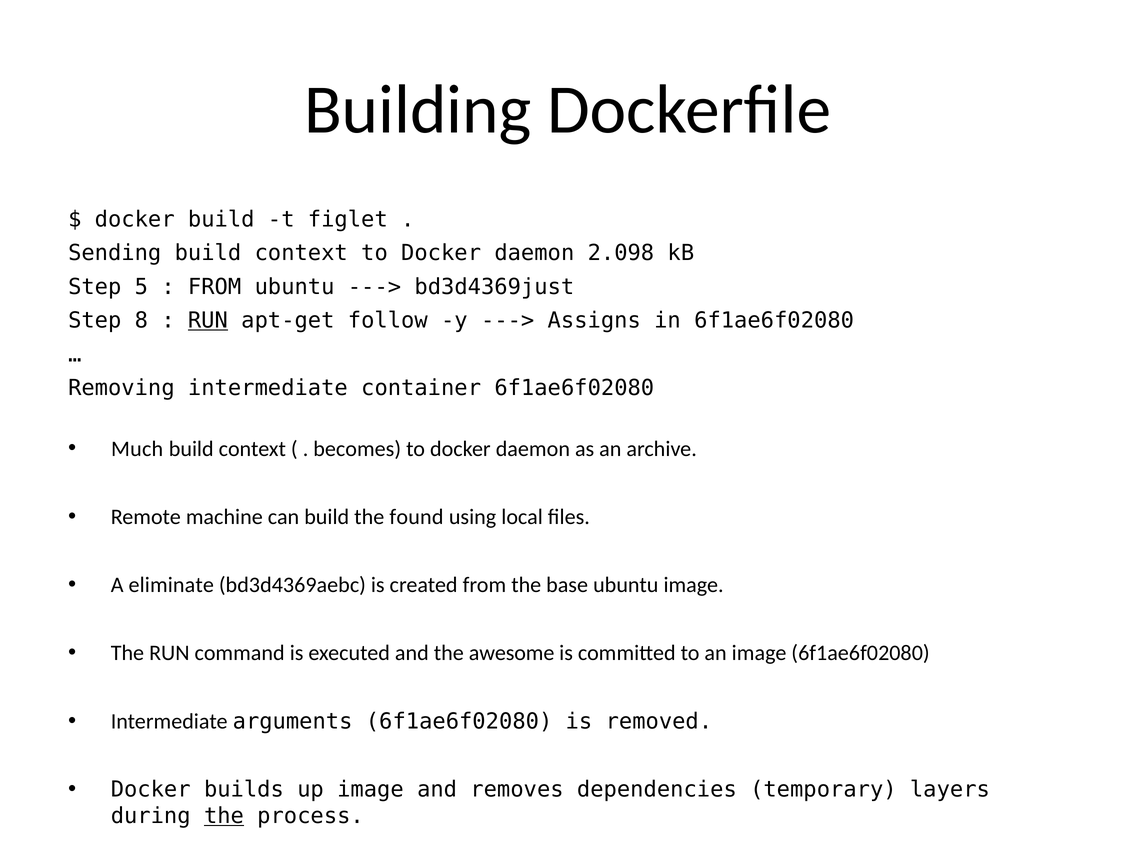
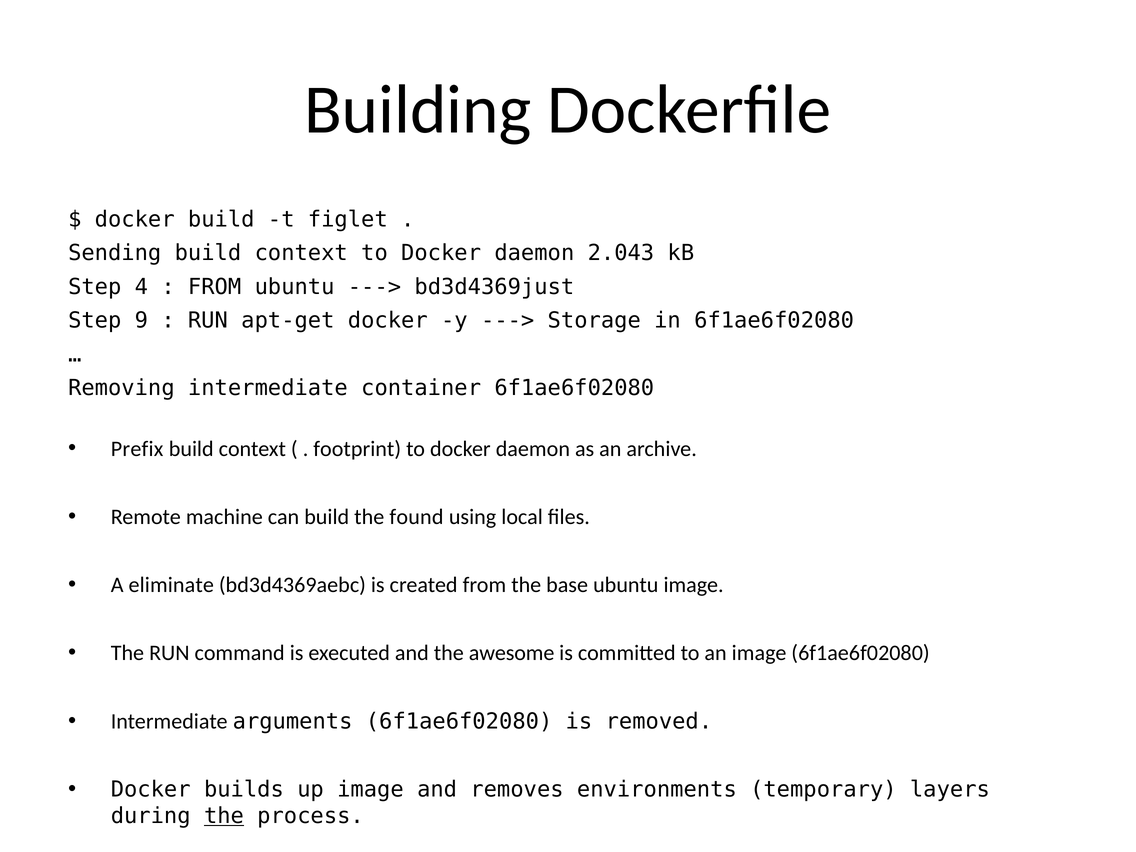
2.098: 2.098 -> 2.043
5: 5 -> 4
8: 8 -> 9
RUN at (208, 321) underline: present -> none
apt-get follow: follow -> docker
Assigns: Assigns -> Storage
Much: Much -> Prefix
becomes: becomes -> footprint
dependencies: dependencies -> environments
